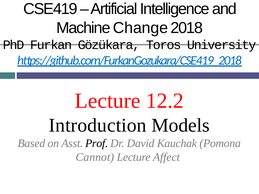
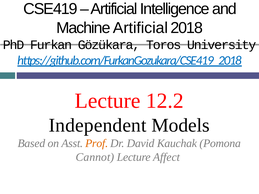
Machine Change: Change -> Artificial
Introduction: Introduction -> Independent
Prof colour: black -> orange
